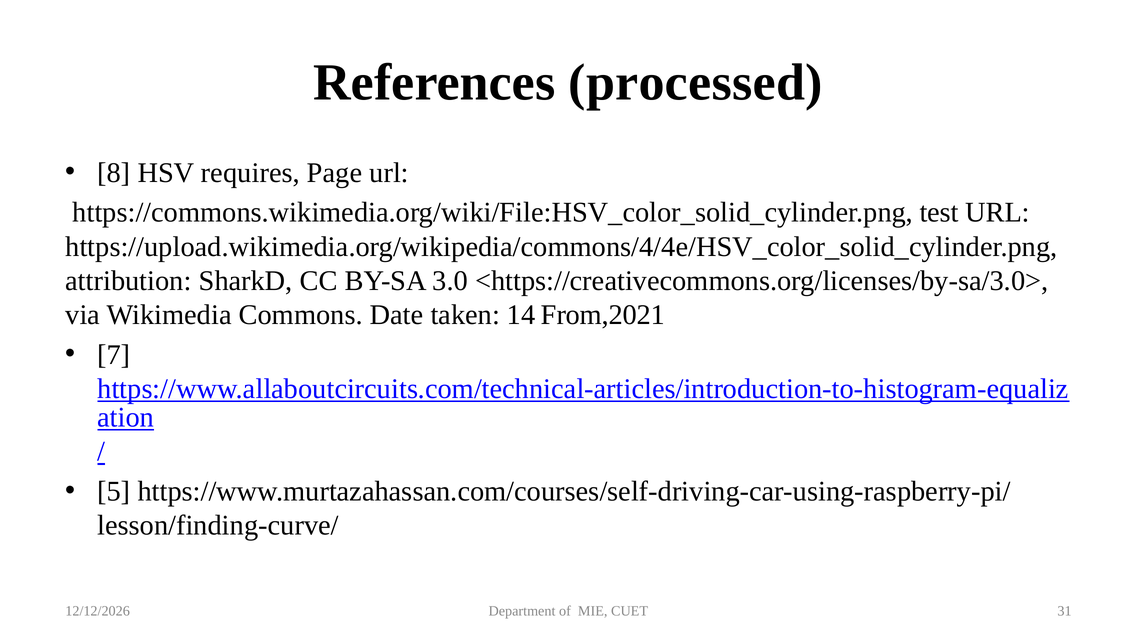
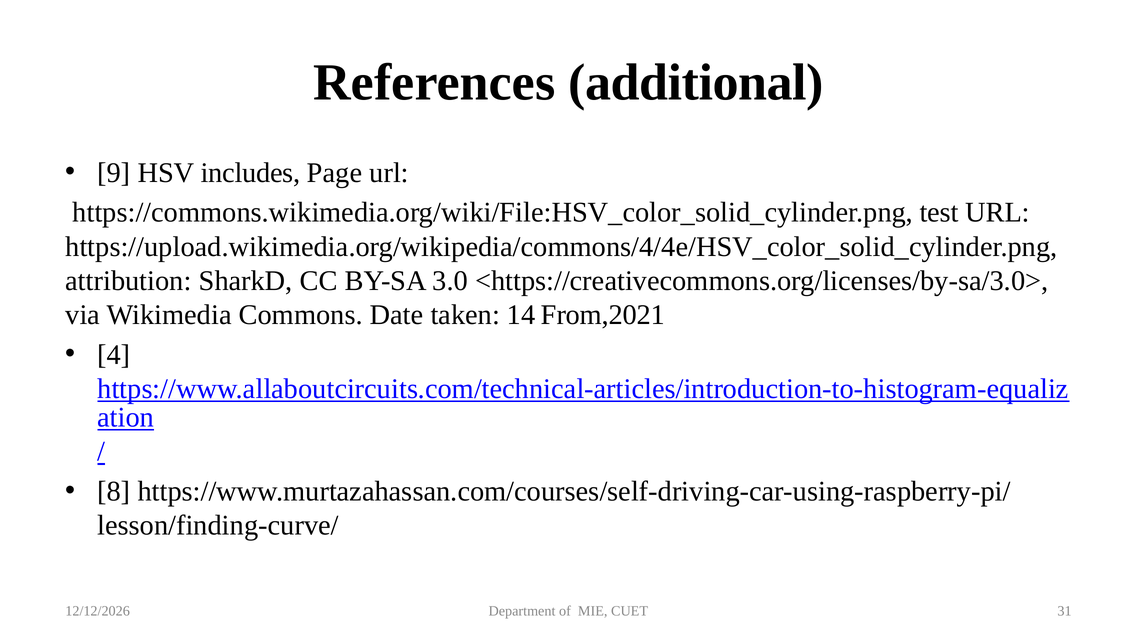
processed: processed -> additional
8: 8 -> 9
requires: requires -> includes
7: 7 -> 4
5: 5 -> 8
